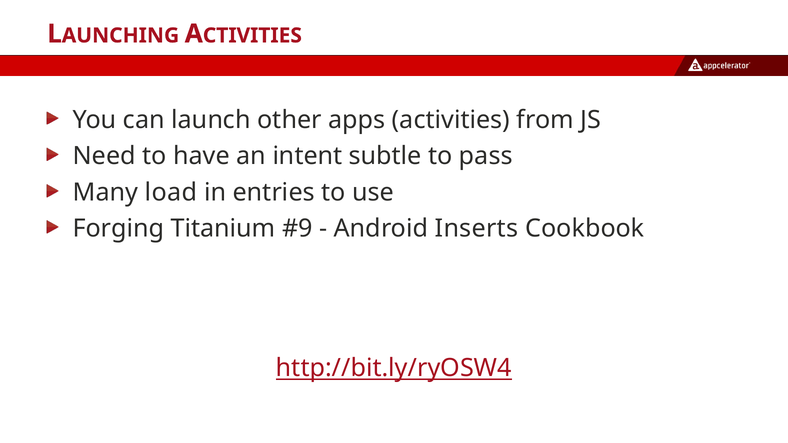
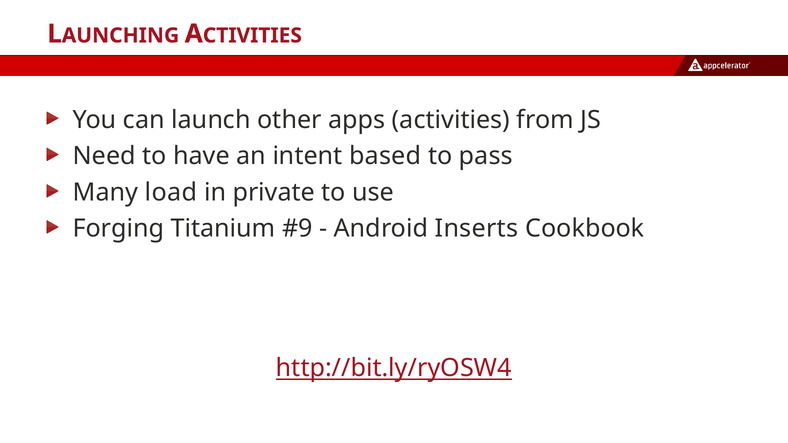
subtle: subtle -> based
entries: entries -> private
